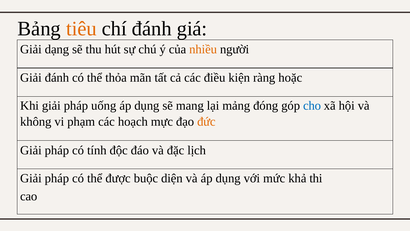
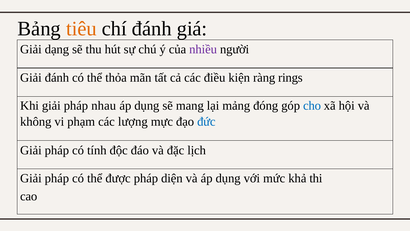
nhiều colour: orange -> purple
hoặc: hoặc -> rings
uống: uống -> nhau
hoạch: hoạch -> lượng
đức colour: orange -> blue
được buộc: buộc -> pháp
